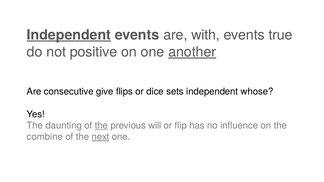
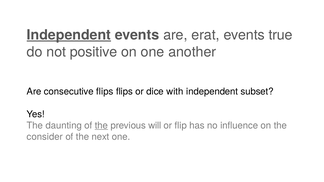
with: with -> erat
another underline: present -> none
consecutive give: give -> flips
sets: sets -> with
whose: whose -> subset
combine: combine -> consider
next underline: present -> none
